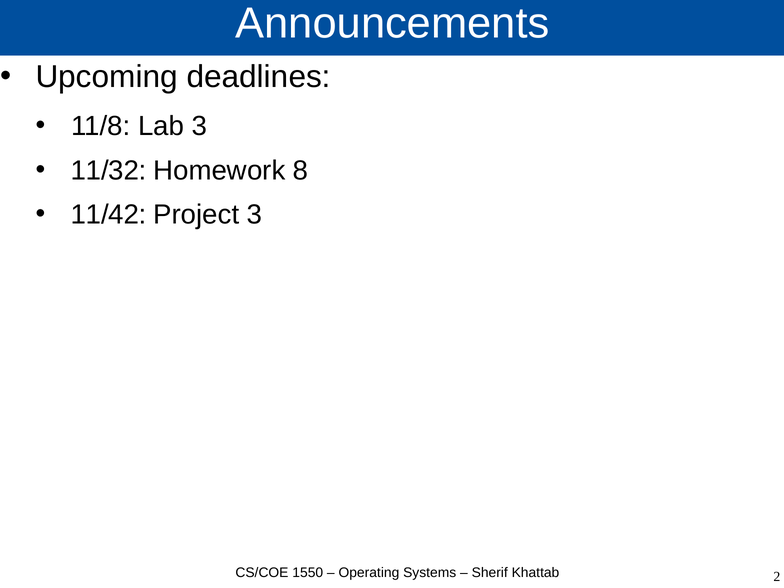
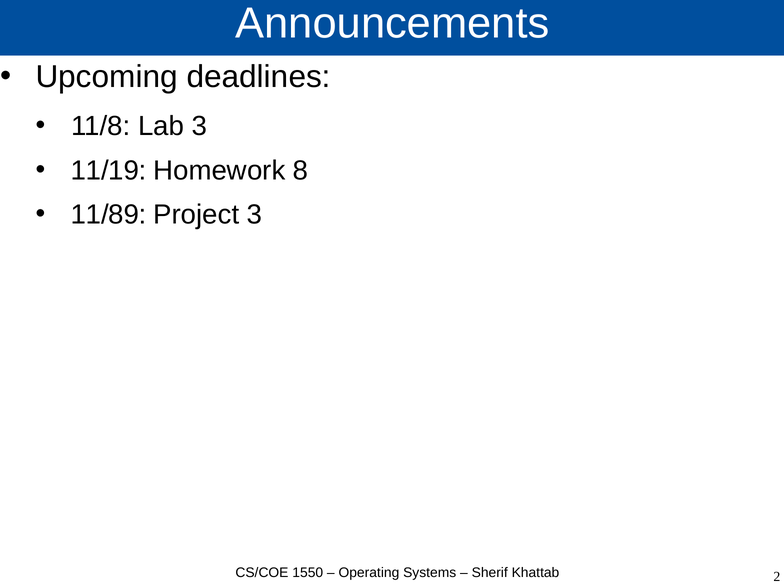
11/32: 11/32 -> 11/19
11/42: 11/42 -> 11/89
